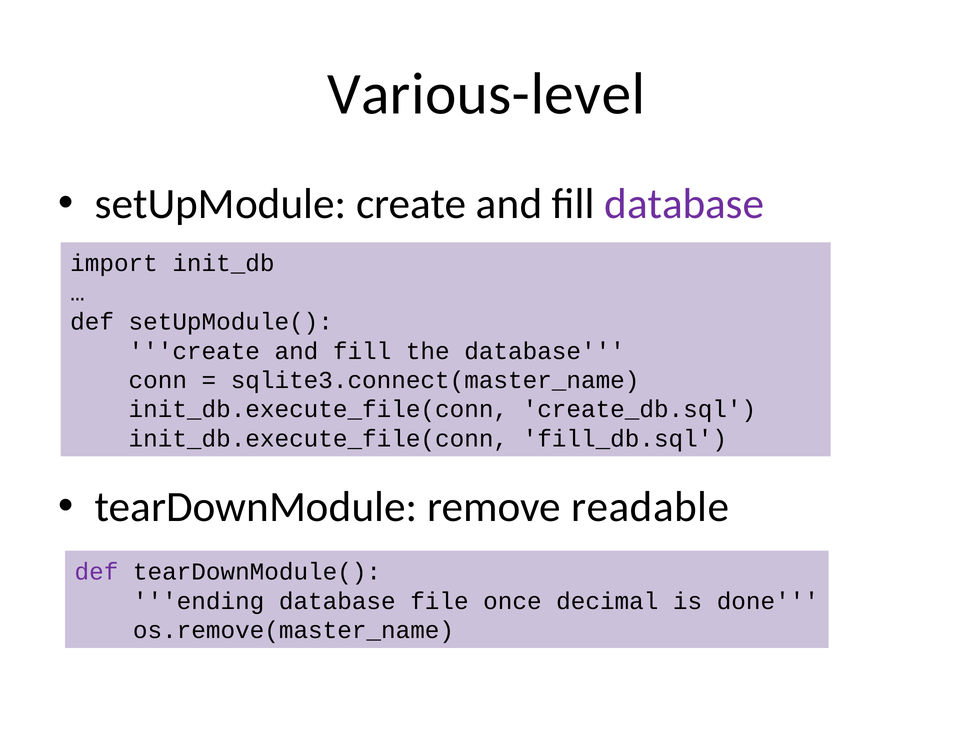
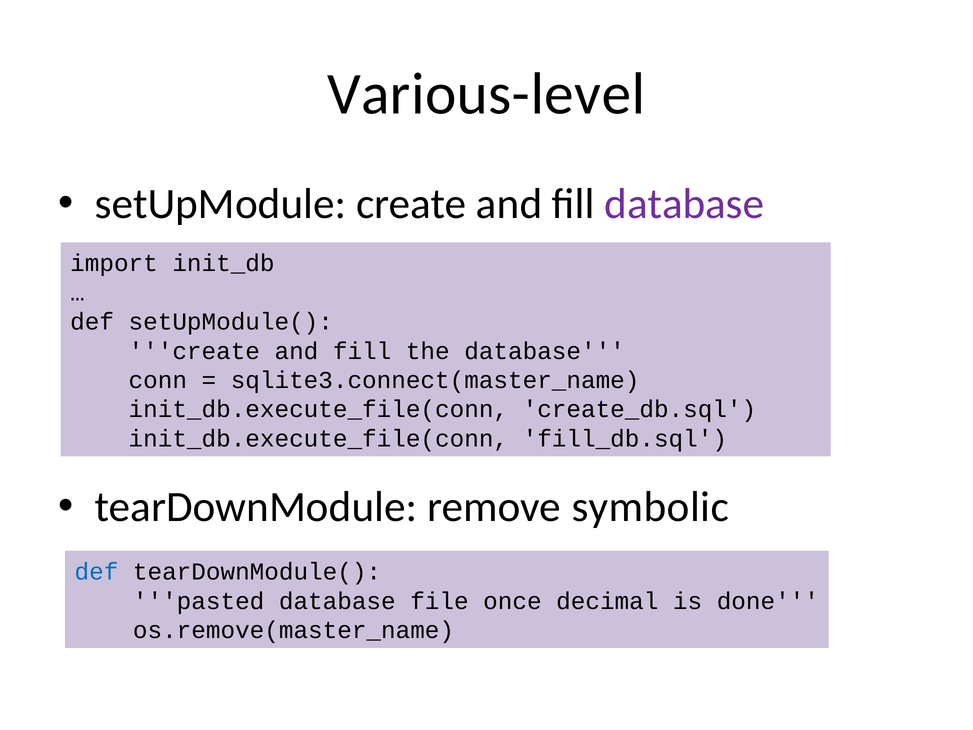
readable: readable -> symbolic
def at (96, 572) colour: purple -> blue
ending: ending -> pasted
